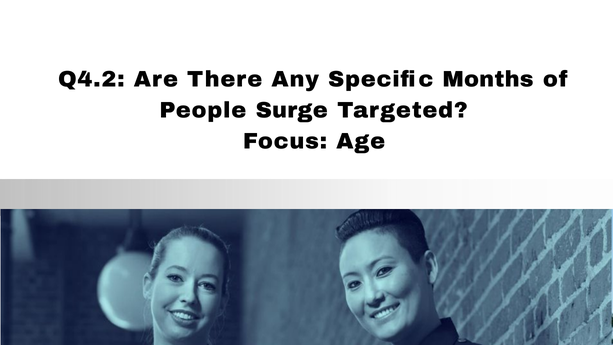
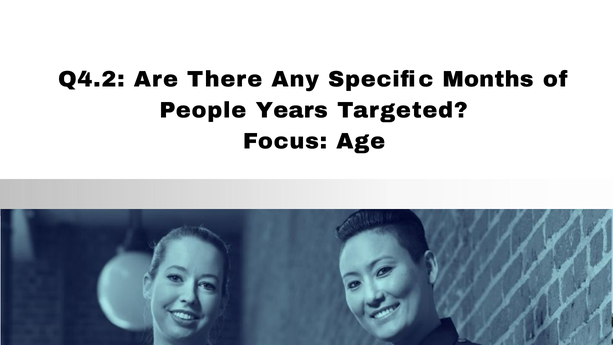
Surge: Surge -> Years
